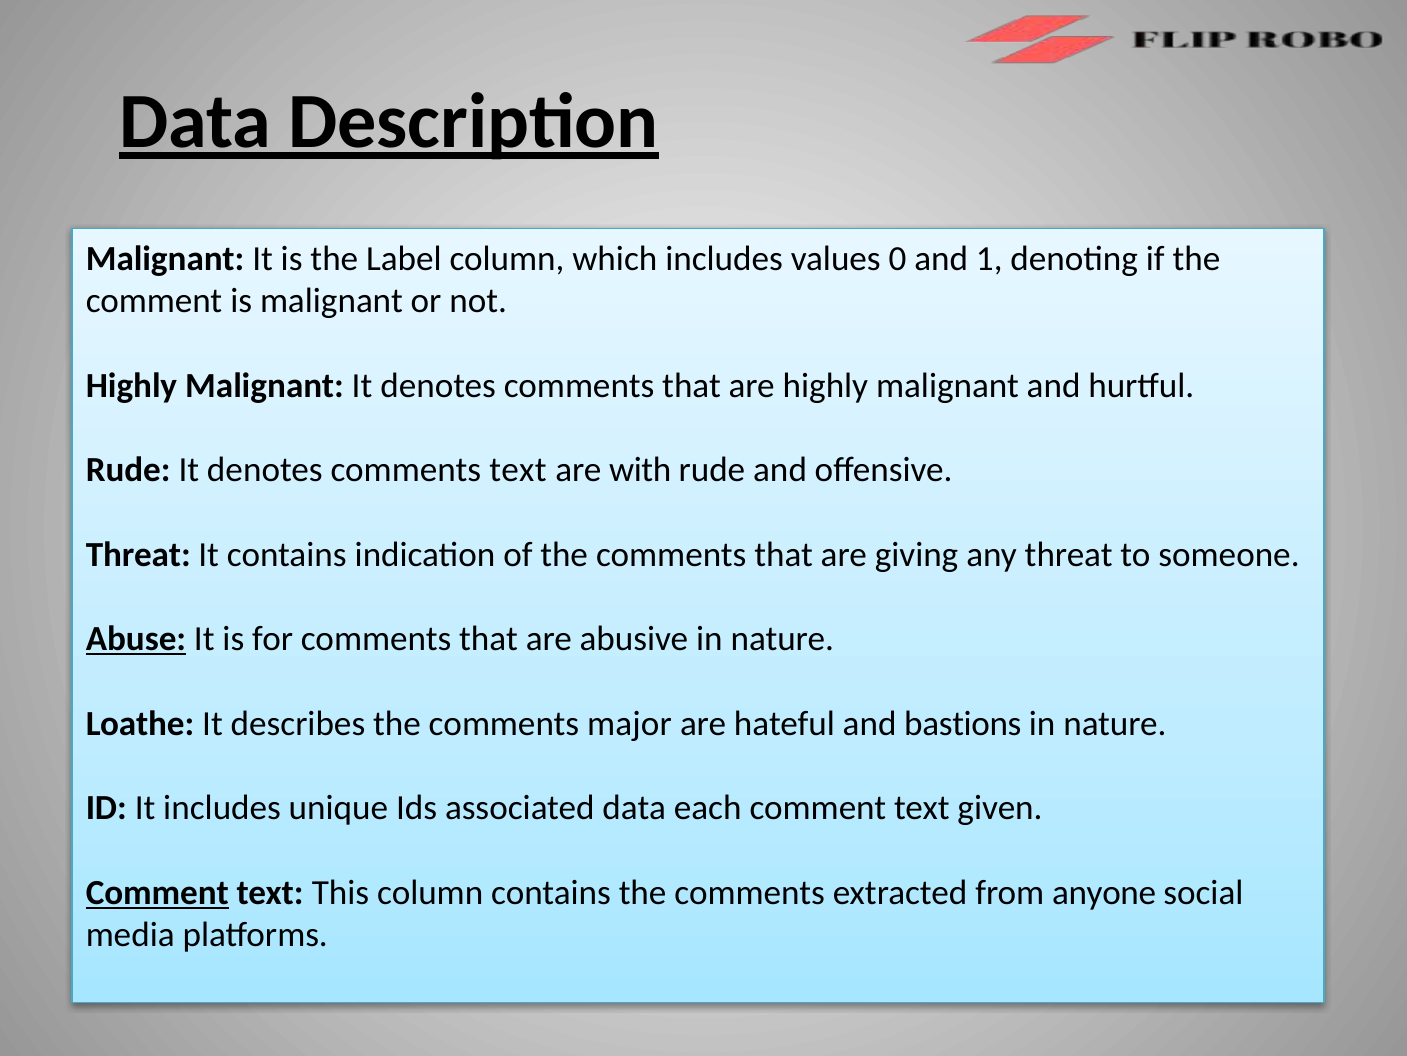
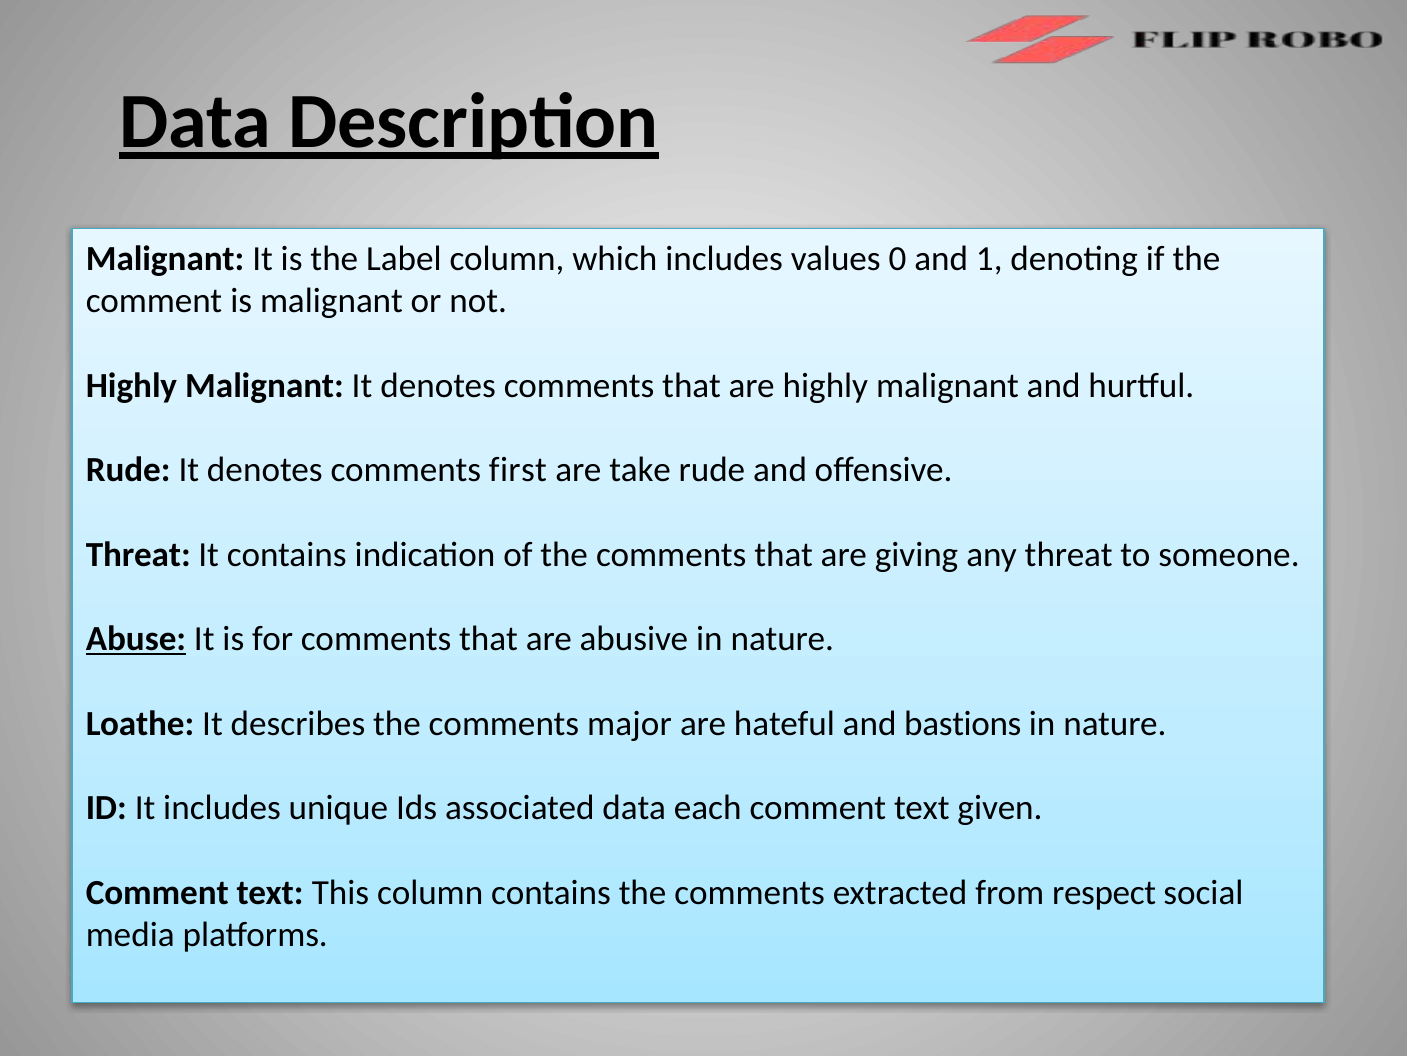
comments text: text -> first
with: with -> take
Comment at (157, 892) underline: present -> none
anyone: anyone -> respect
